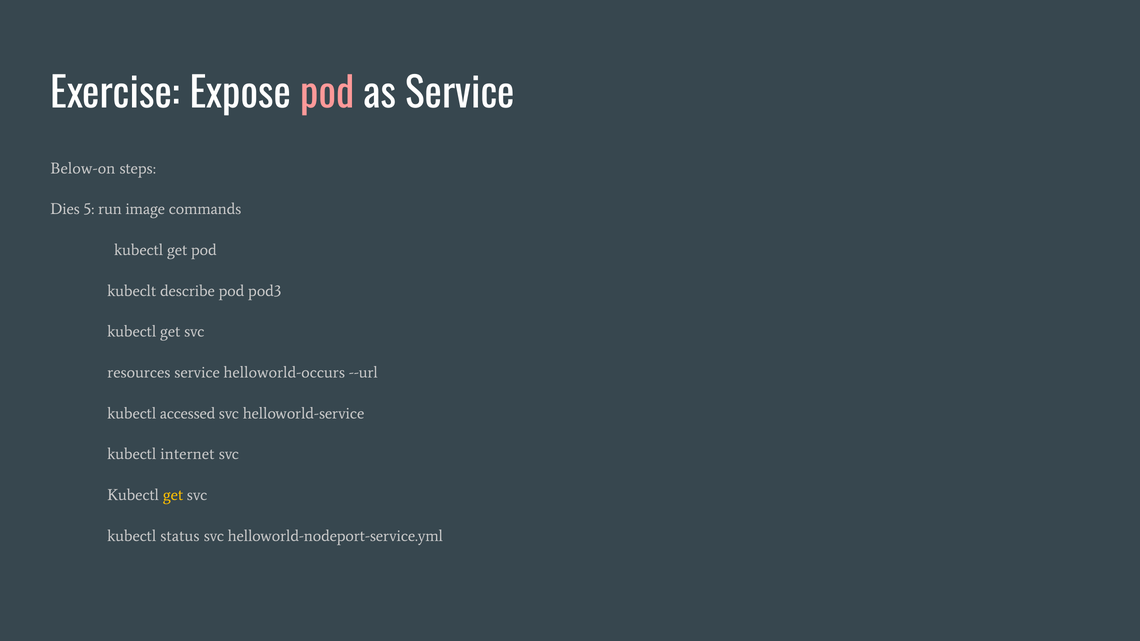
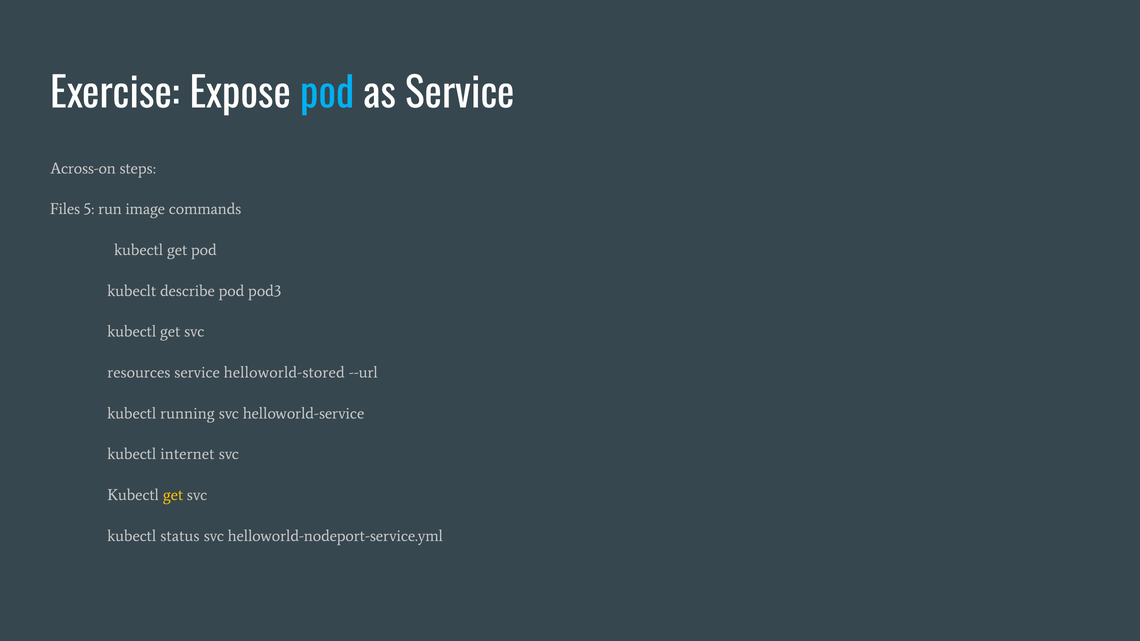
pod at (327, 94) colour: pink -> light blue
Below-on: Below-on -> Across-on
Dies: Dies -> Files
helloworld-occurs: helloworld-occurs -> helloworld-stored
accessed: accessed -> running
